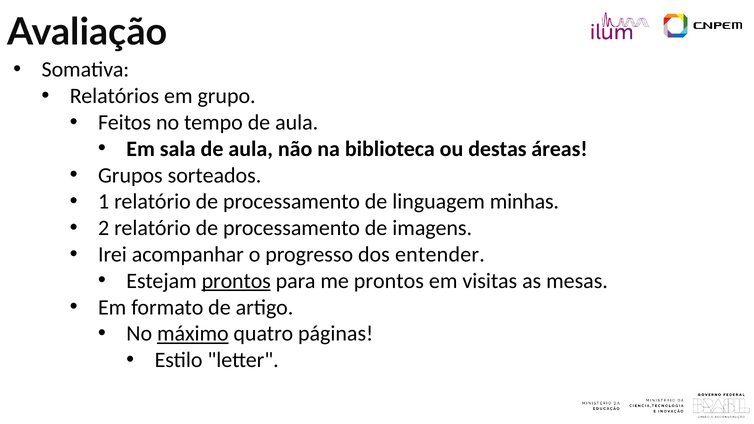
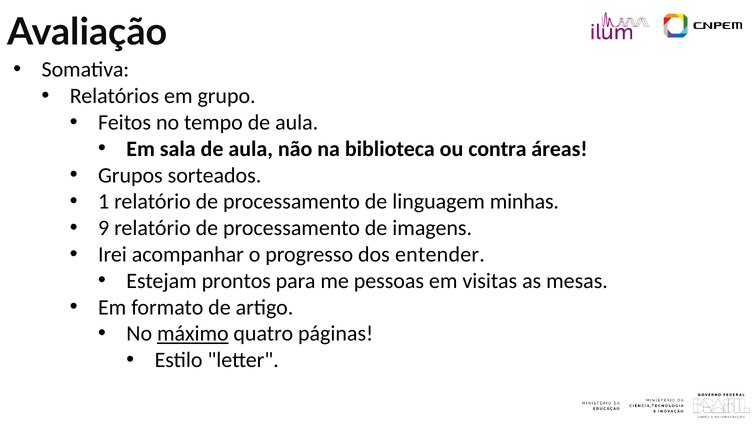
destas: destas -> contra
2: 2 -> 9
prontos at (236, 281) underline: present -> none
me prontos: prontos -> pessoas
